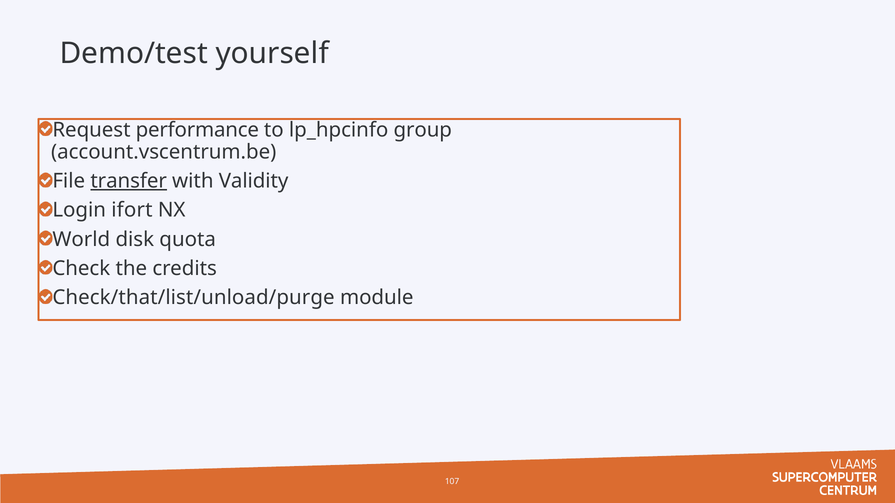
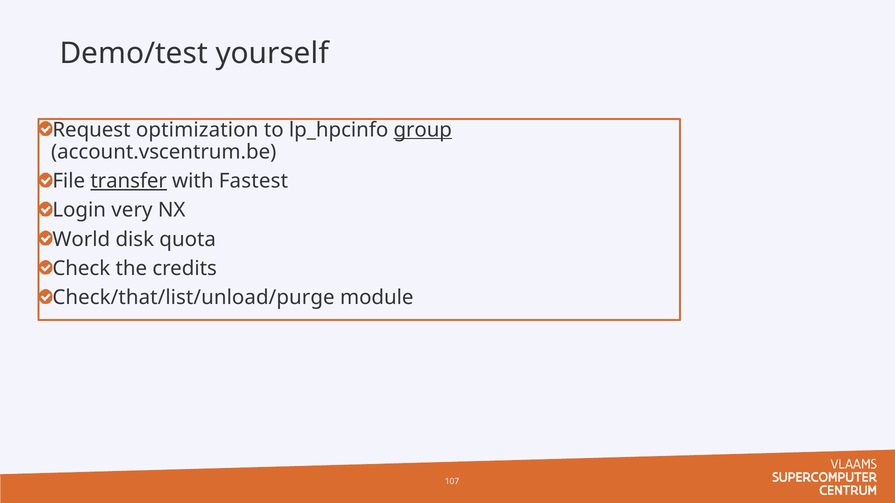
performance: performance -> optimization
group underline: none -> present
Validity: Validity -> Fastest
ifort: ifort -> very
